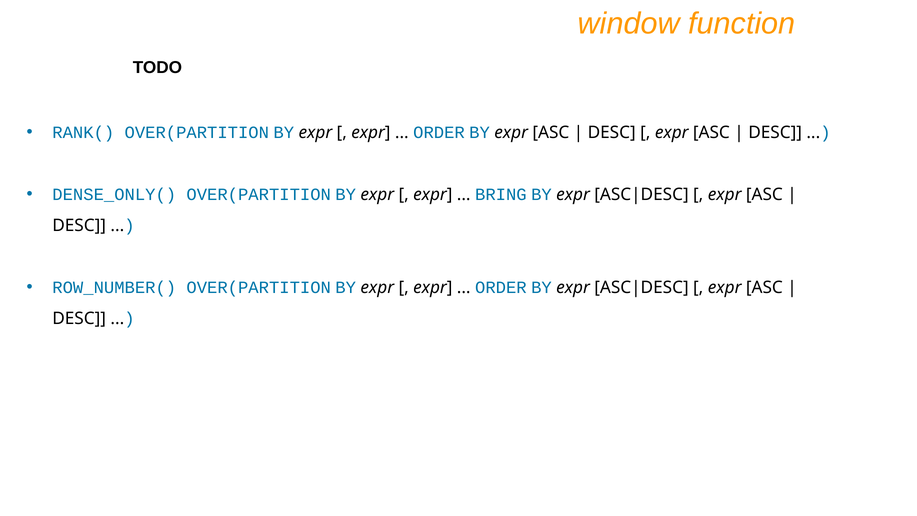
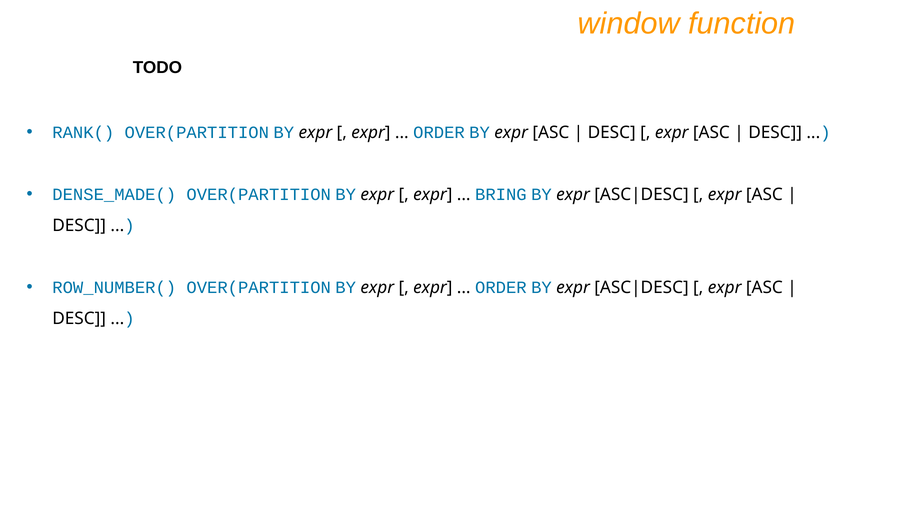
DENSE_ONLY(: DENSE_ONLY( -> DENSE_MADE(
